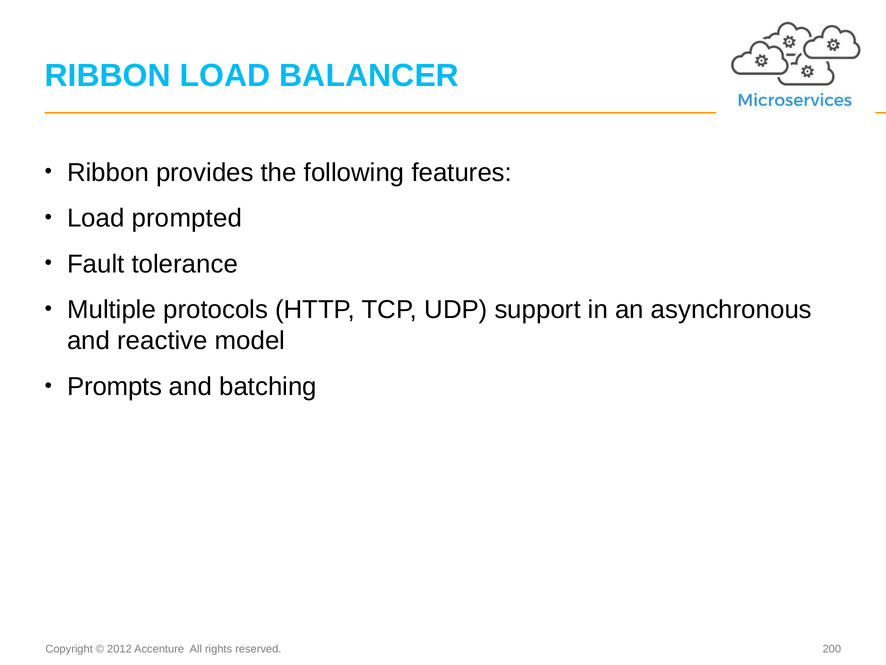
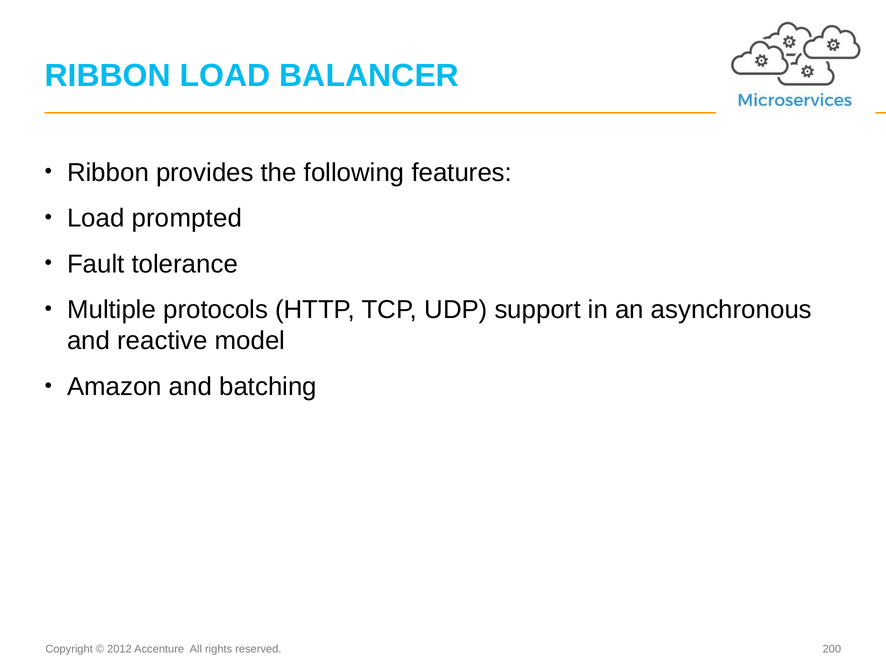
Prompts: Prompts -> Amazon
